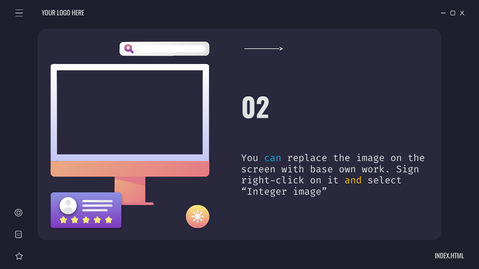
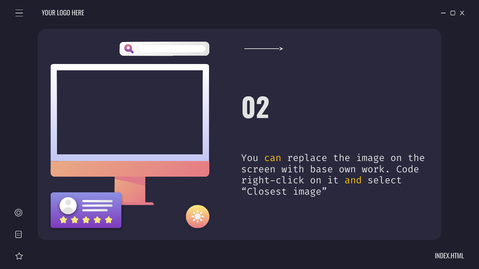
can colour: light blue -> yellow
Sign: Sign -> Code
Integer: Integer -> Closest
